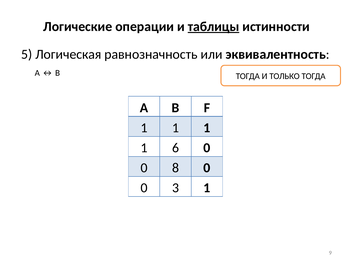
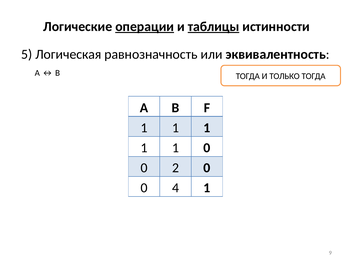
операции underline: none -> present
6 at (176, 148): 6 -> 1
8: 8 -> 2
3: 3 -> 4
